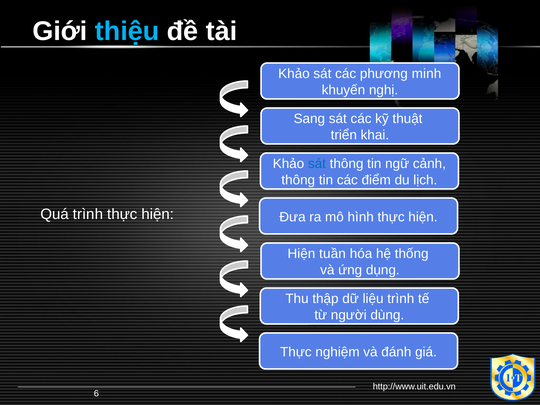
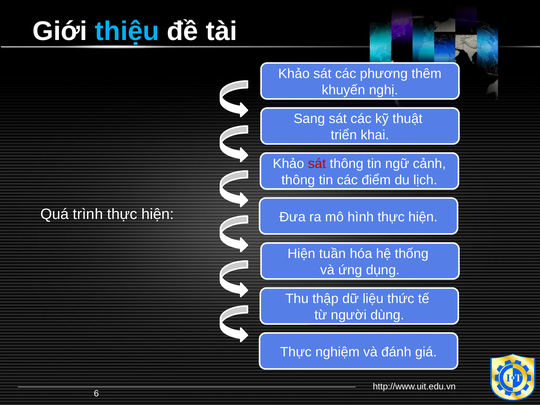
minh: minh -> thêm
sát at (317, 164) colour: blue -> red
liệu trình: trình -> thức
